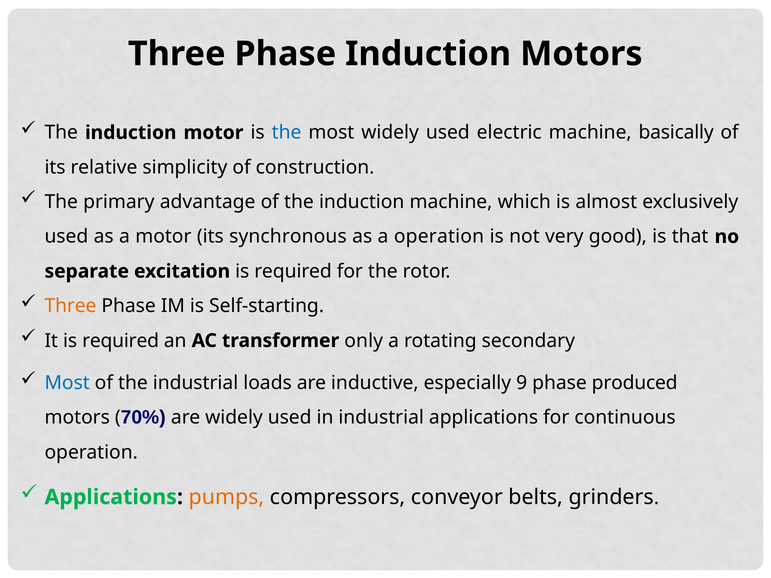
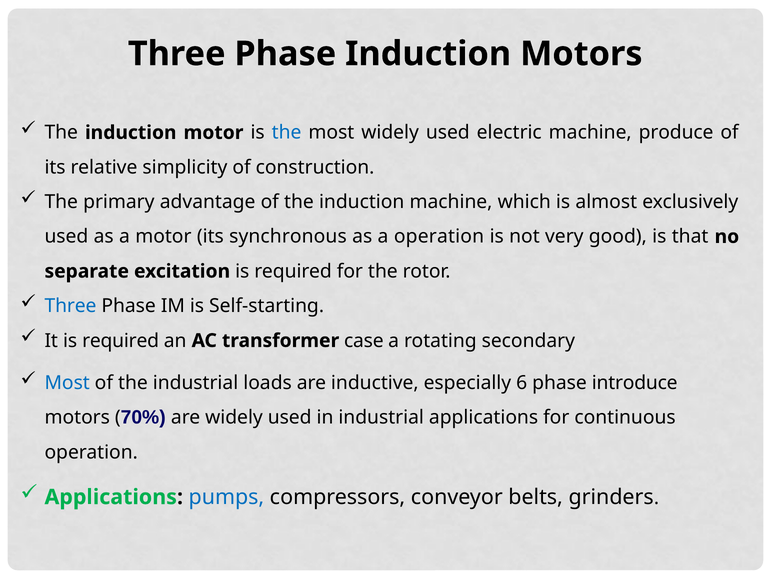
basically: basically -> produce
Three at (70, 306) colour: orange -> blue
only: only -> case
9: 9 -> 6
produced: produced -> introduce
pumps colour: orange -> blue
